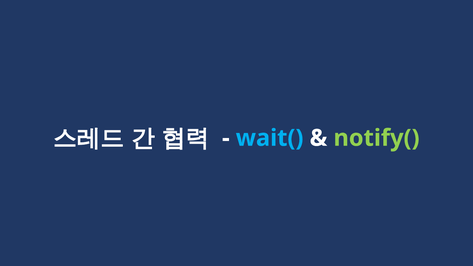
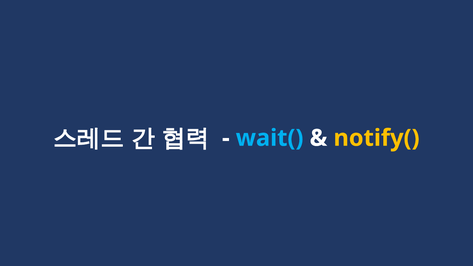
notify( colour: light green -> yellow
